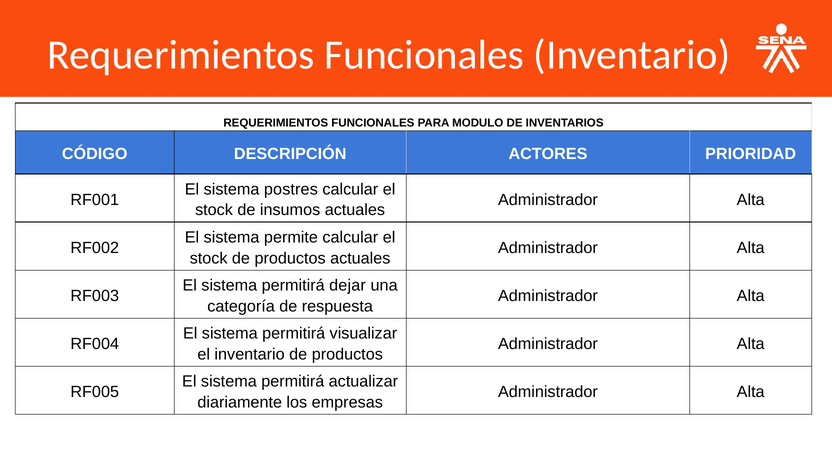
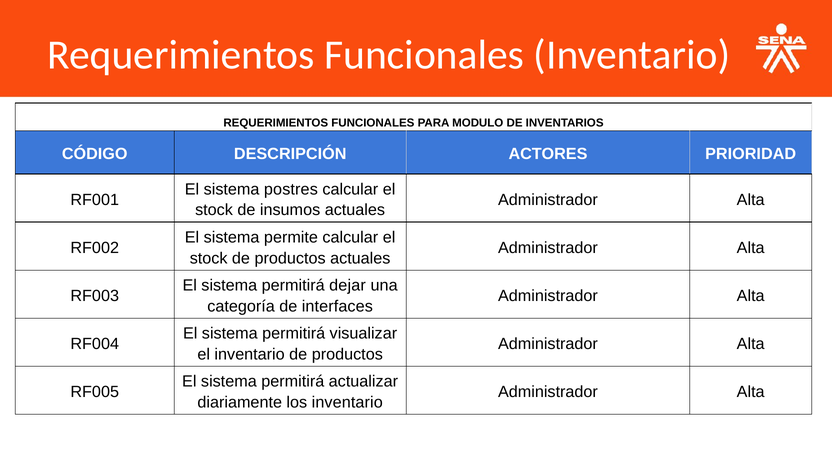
respuesta: respuesta -> interfaces
los empresas: empresas -> inventario
